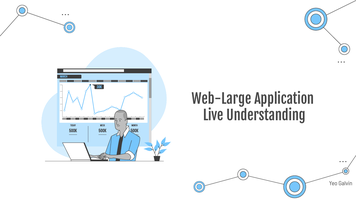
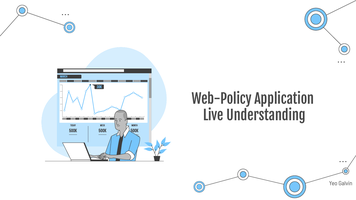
Web-Large: Web-Large -> Web-Policy
